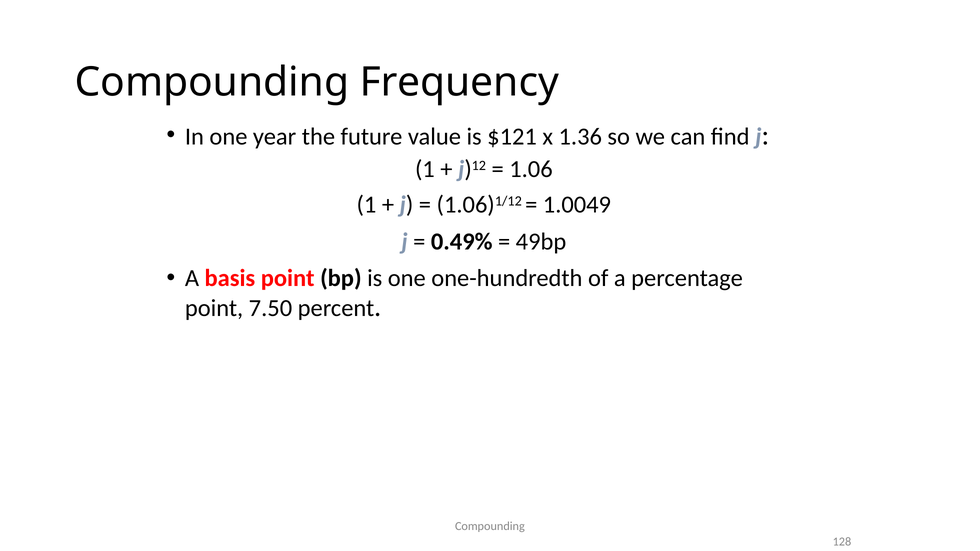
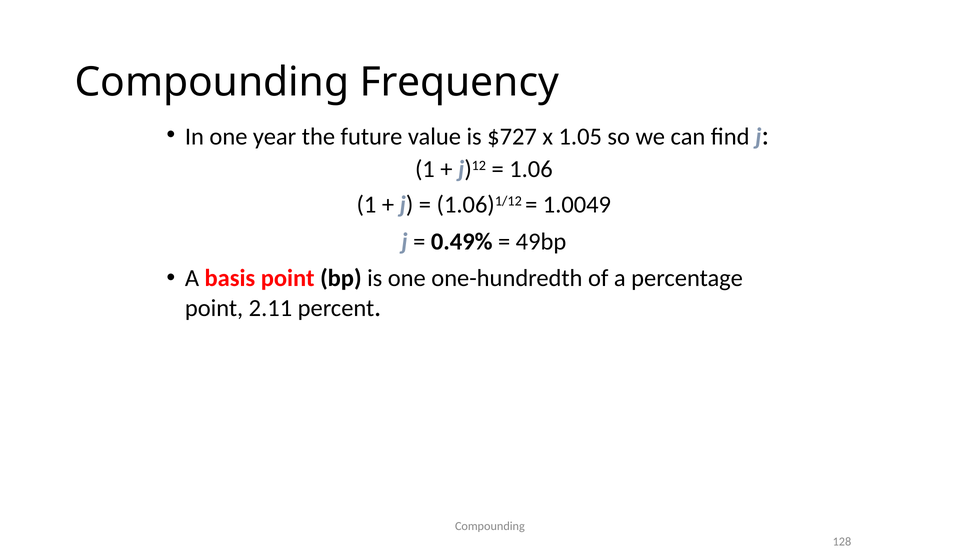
$121: $121 -> $727
1.36: 1.36 -> 1.05
7.50: 7.50 -> 2.11
